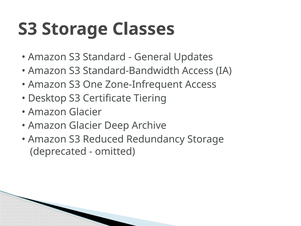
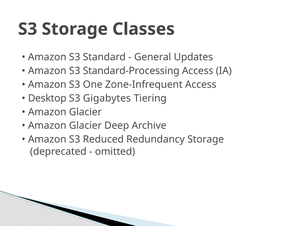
Standard-Bandwidth: Standard-Bandwidth -> Standard-Processing
Certificate: Certificate -> Gigabytes
